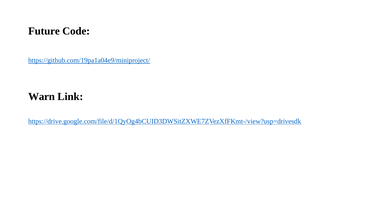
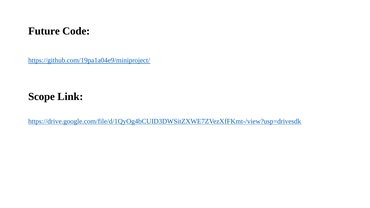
Warn: Warn -> Scope
